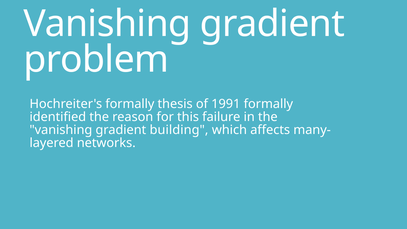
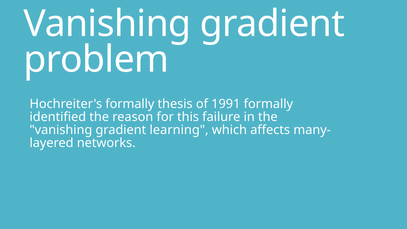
building: building -> learning
